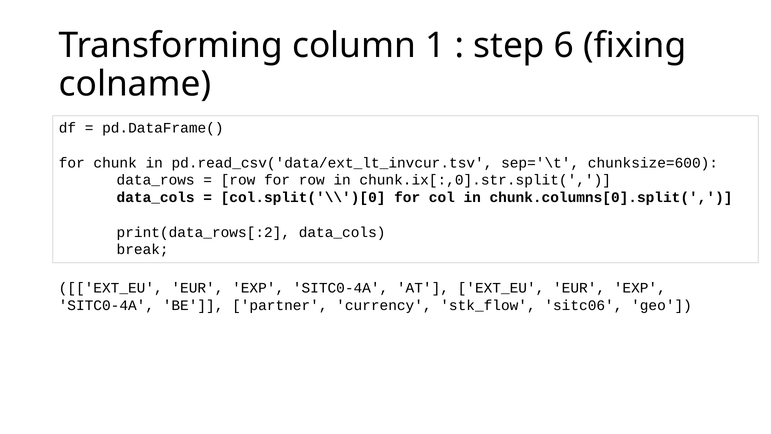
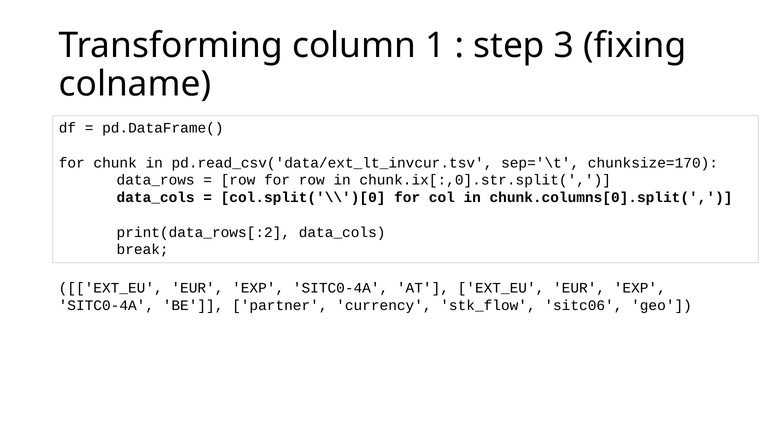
6: 6 -> 3
chunksize=600: chunksize=600 -> chunksize=170
